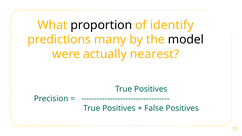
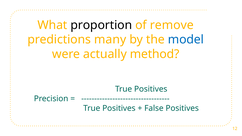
identify: identify -> remove
model colour: black -> blue
nearest: nearest -> method
